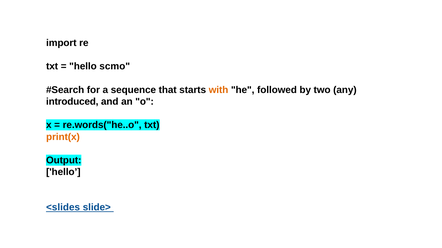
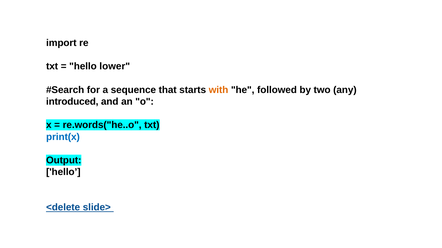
scmo: scmo -> lower
print(x colour: orange -> blue
<slides: <slides -> <delete
